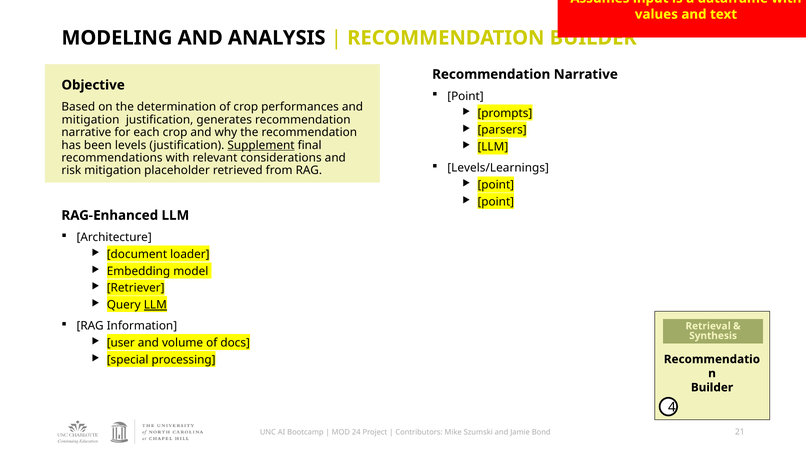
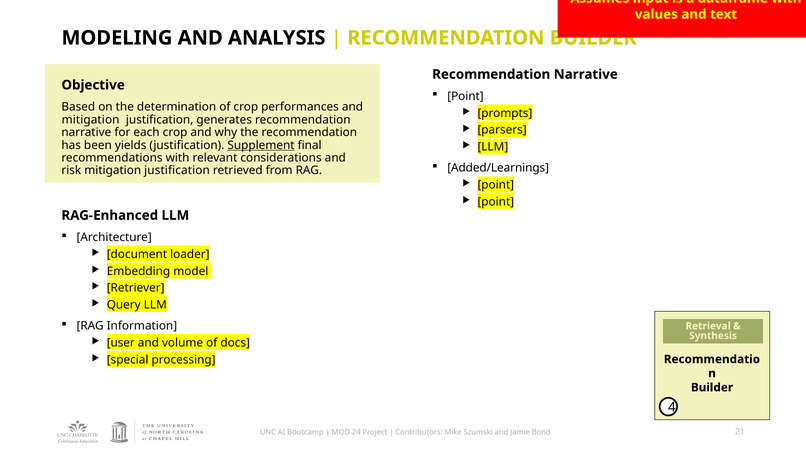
levels: levels -> yields
Levels/Learnings: Levels/Learnings -> Added/Learnings
risk mitigation placeholder: placeholder -> justification
LLM at (155, 305) underline: present -> none
